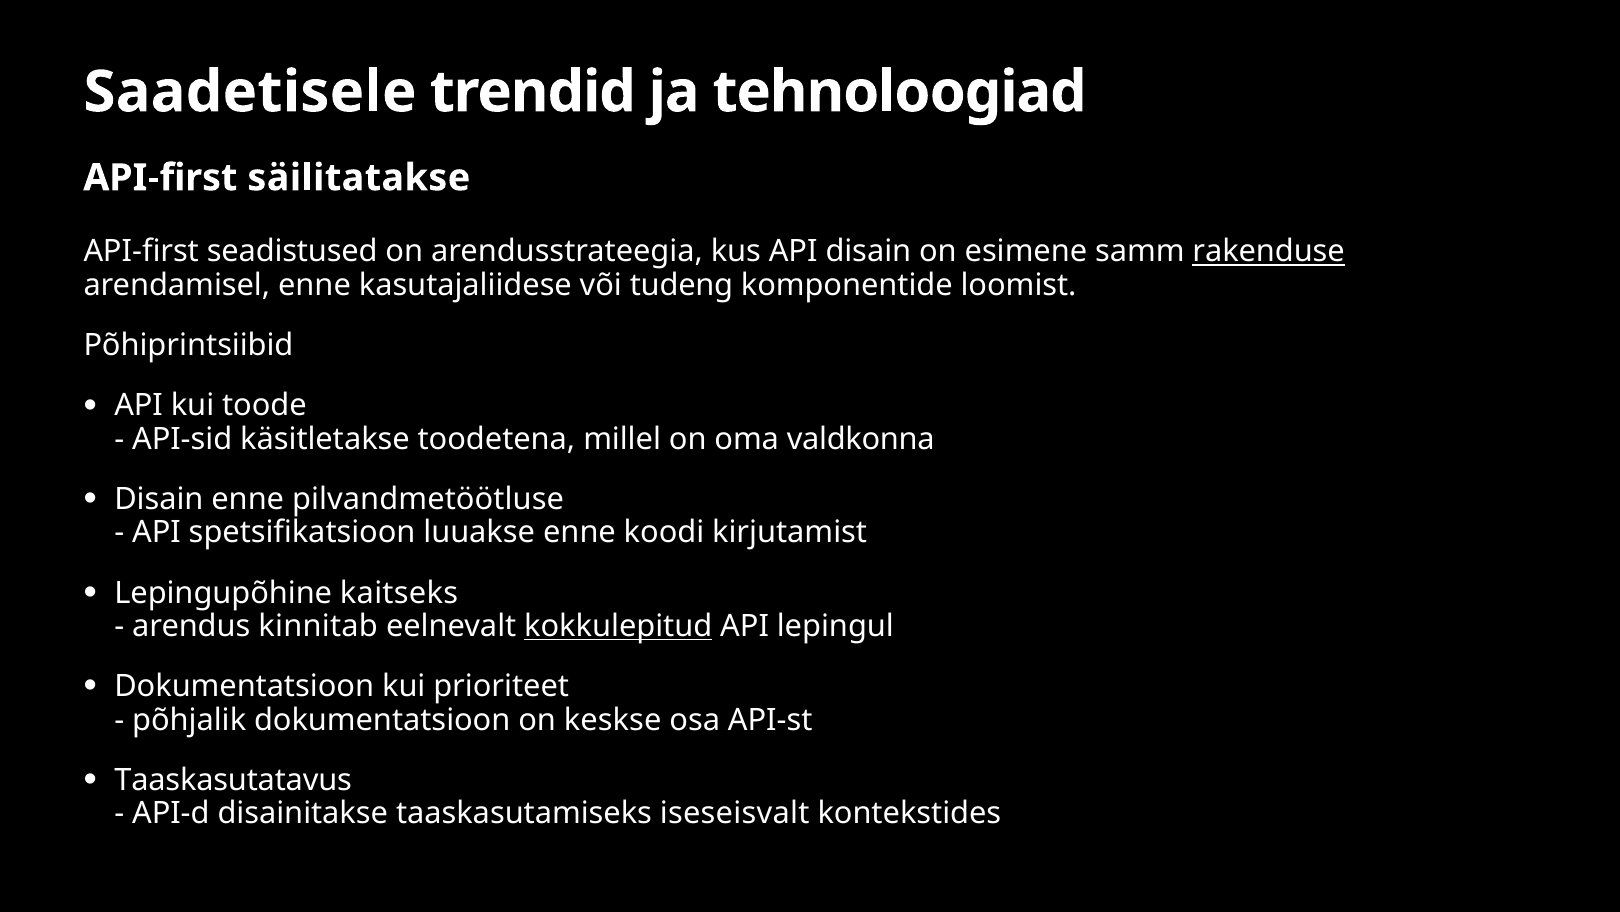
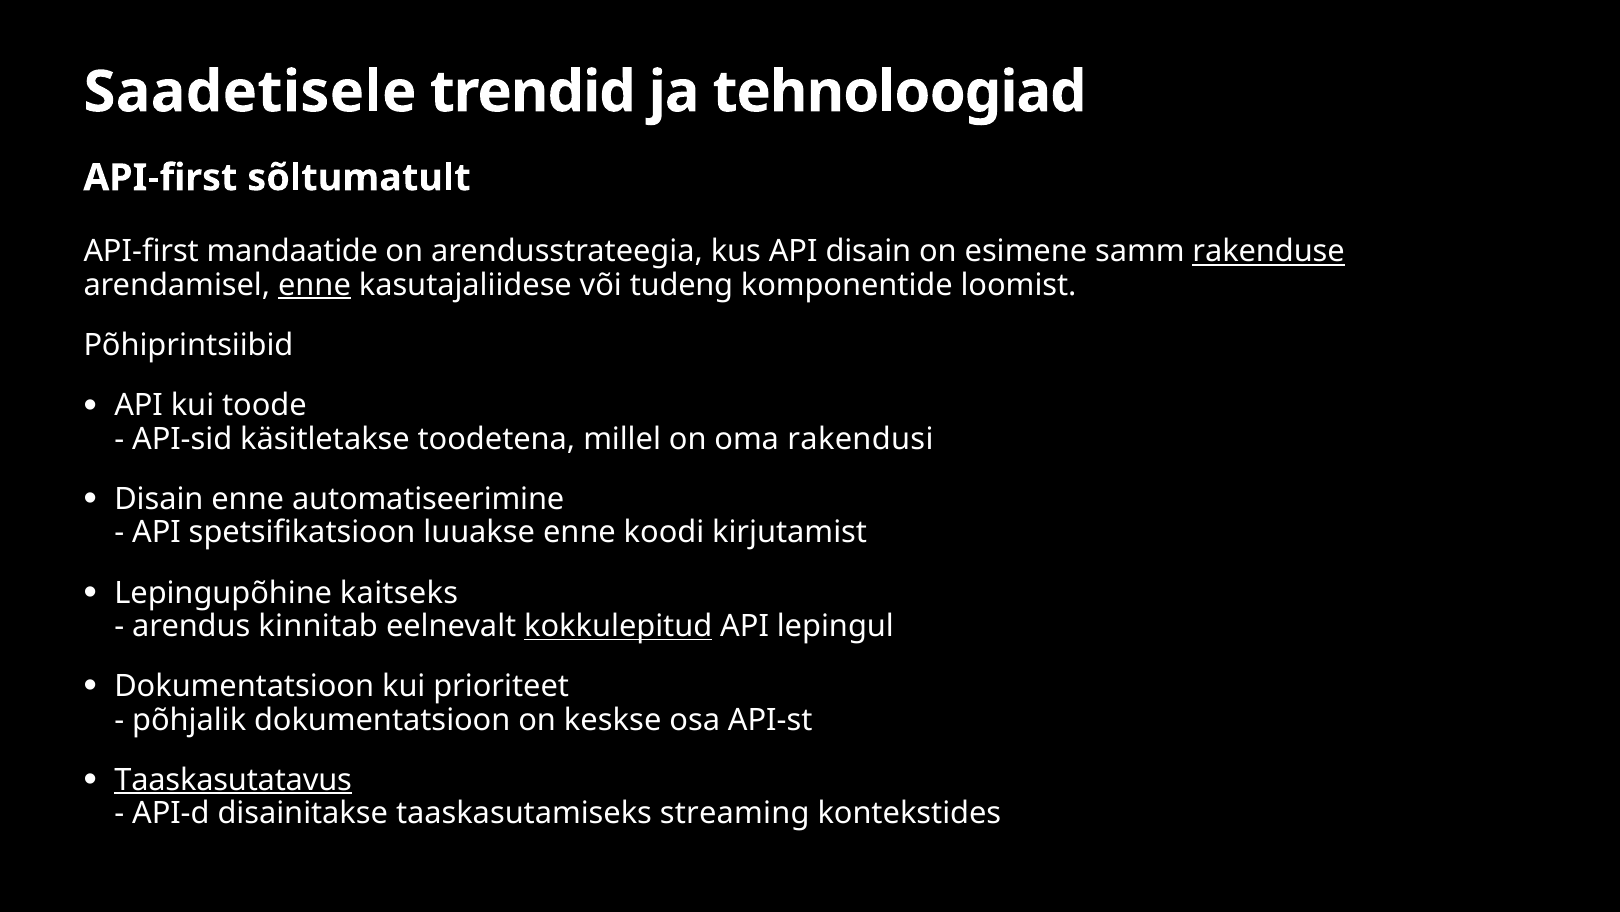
säilitatakse: säilitatakse -> sõltumatult
seadistused: seadistused -> mandaatide
enne at (315, 285) underline: none -> present
valdkonna: valdkonna -> rakendusi
pilvandmetöötluse: pilvandmetöötluse -> automatiseerimine
Taaskasutatavus underline: none -> present
iseseisvalt: iseseisvalt -> streaming
